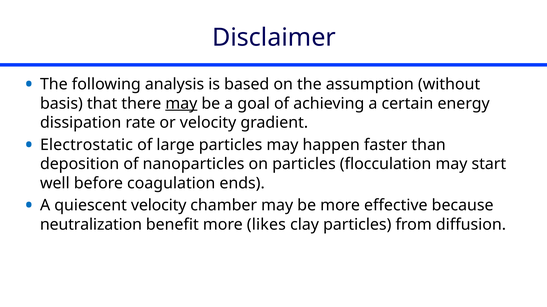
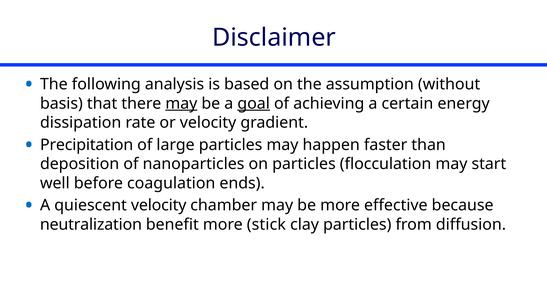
goal underline: none -> present
Electrostatic: Electrostatic -> Precipitation
likes: likes -> stick
